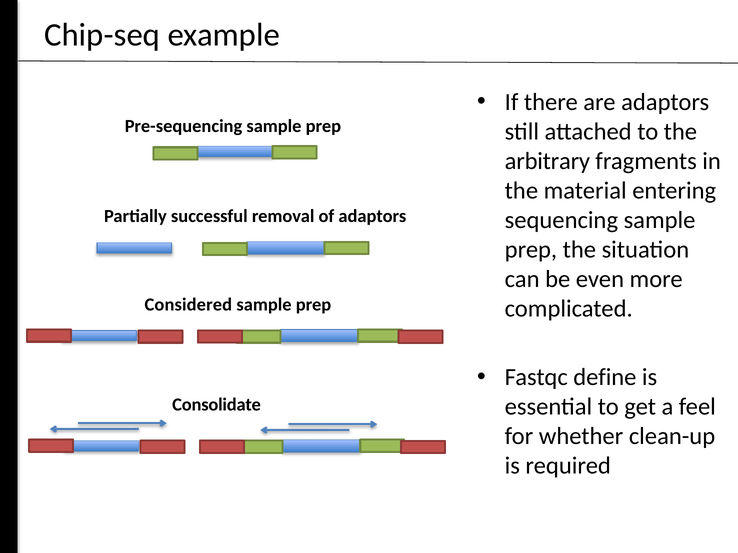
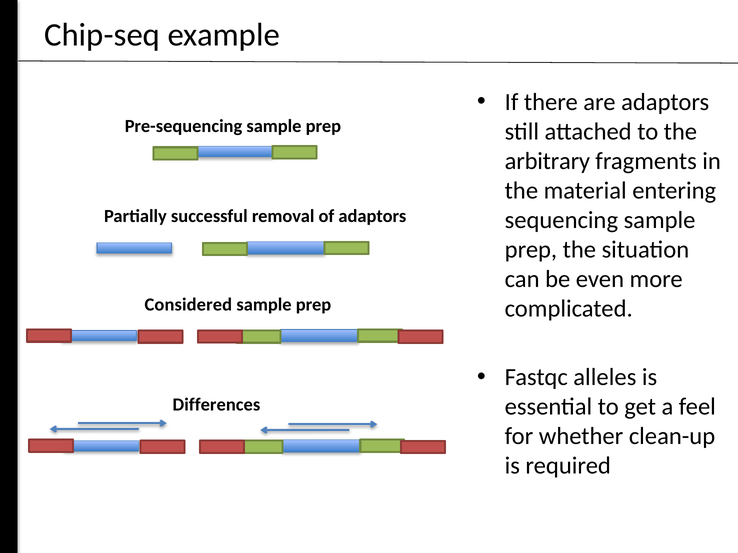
define: define -> alleles
Consolidate: Consolidate -> Differences
